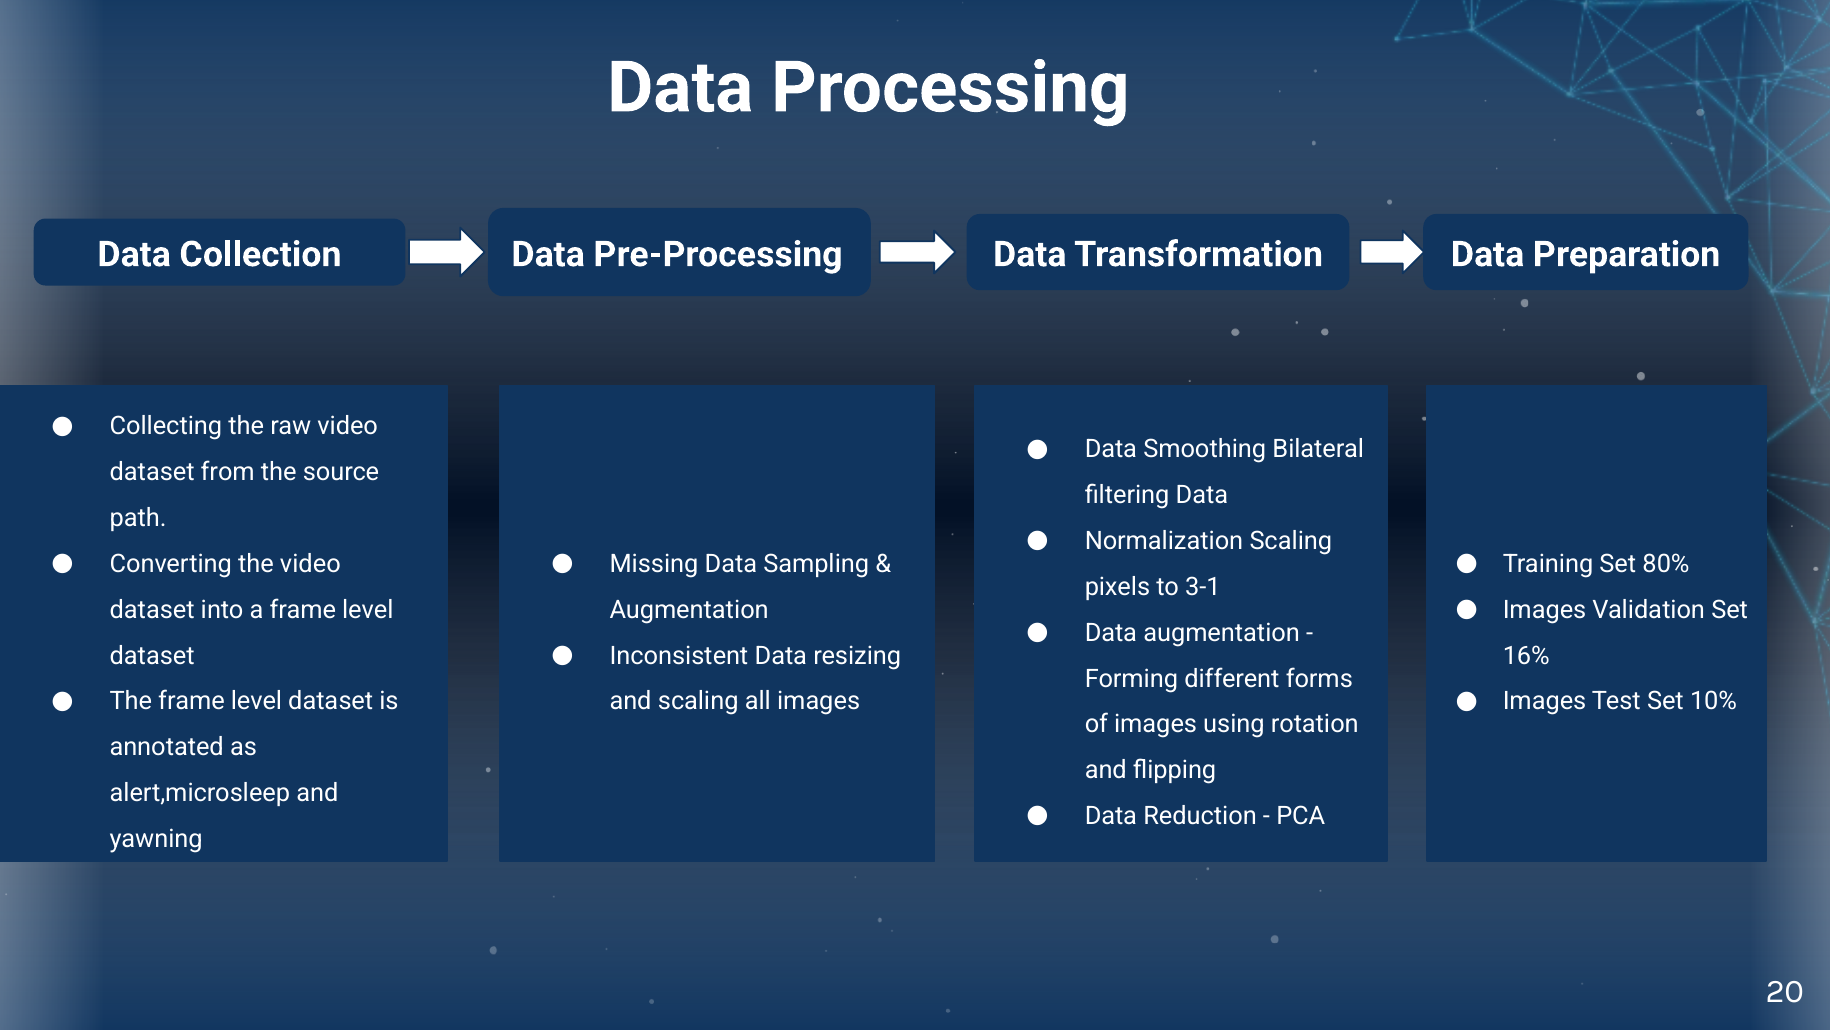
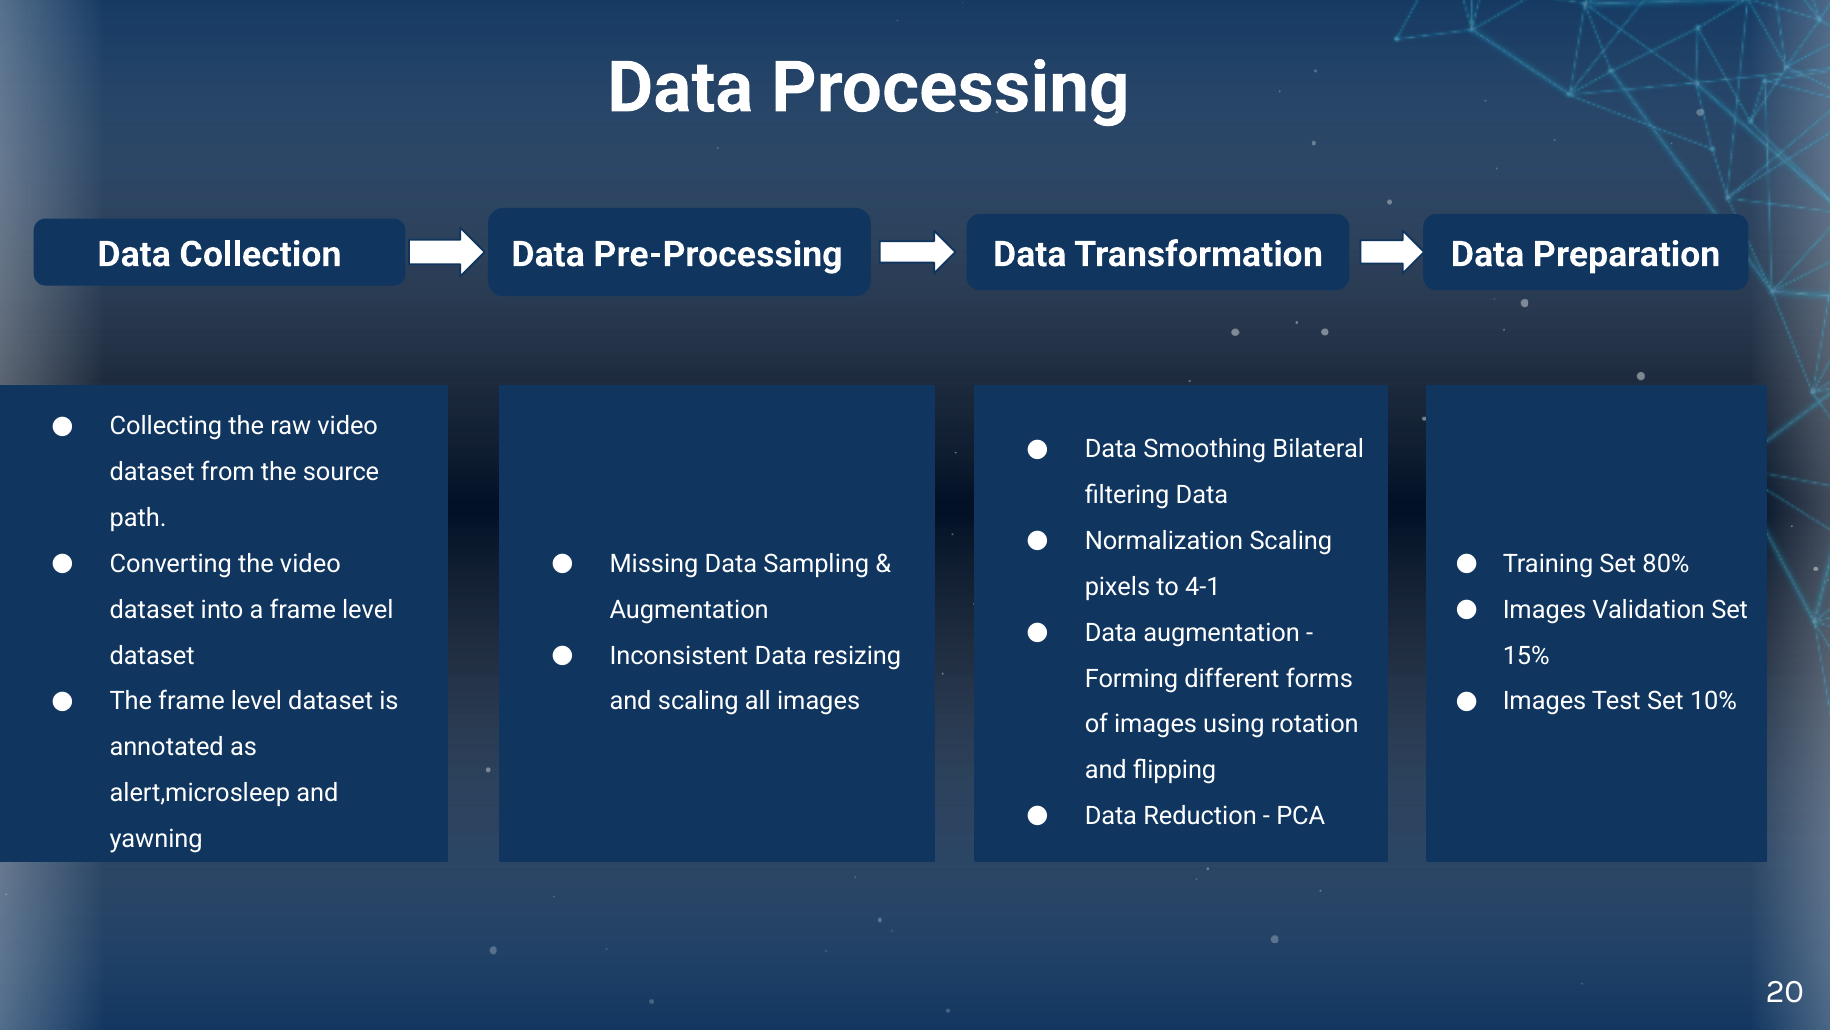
3-1: 3-1 -> 4-1
16%: 16% -> 15%
